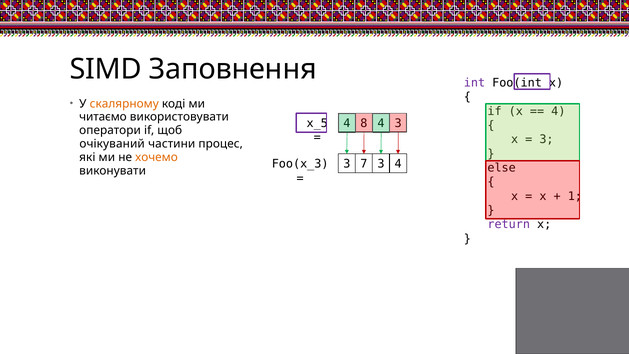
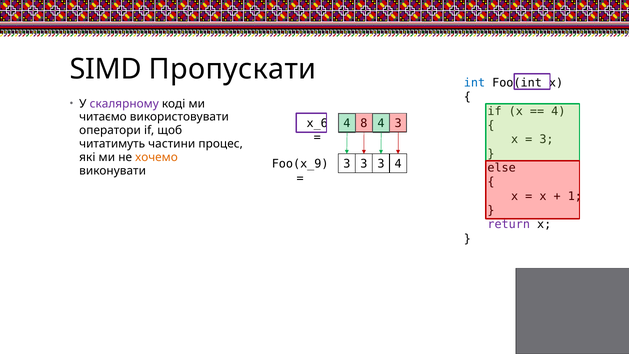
Заповнення: Заповнення -> Пропускати
int colour: purple -> blue
скалярному colour: orange -> purple
x_5: x_5 -> x_6
очікуваний: очікуваний -> читатимуть
Foo(x_3: Foo(x_3 -> Foo(x_9
7 at (364, 164): 7 -> 3
